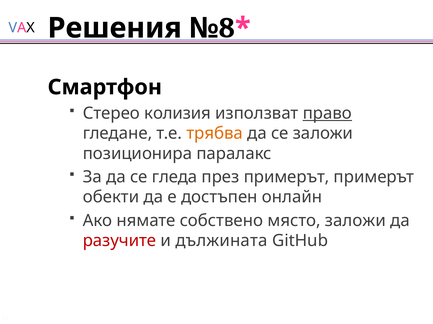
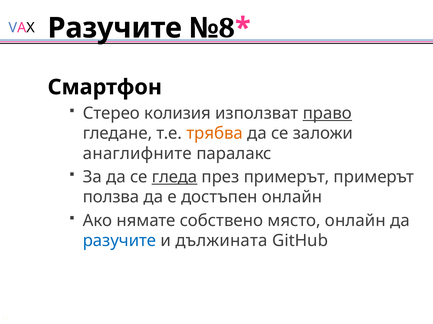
Решения at (115, 28): Решения -> Разучите
позиционира: позиционира -> анаглифните
гледа underline: none -> present
обекти: обекти -> ползва
място заложи: заложи -> онлайн
разучите at (120, 241) colour: red -> blue
